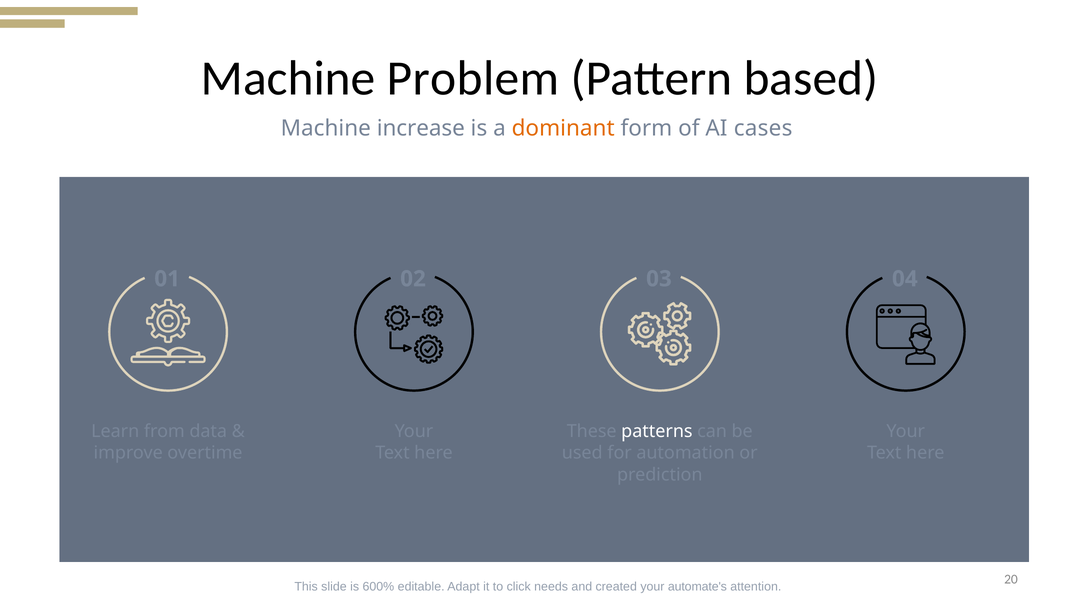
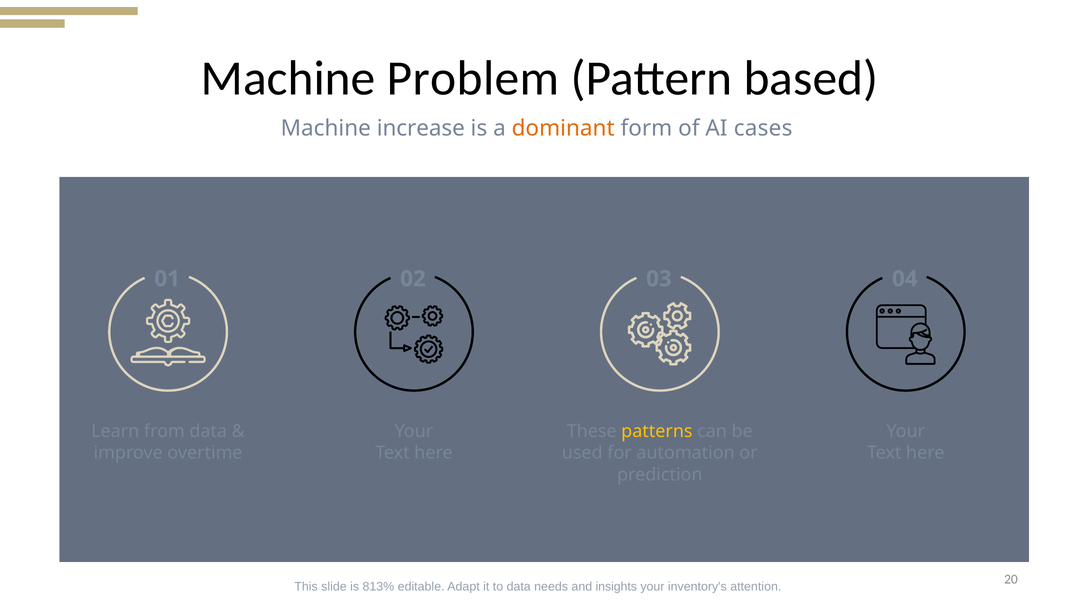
patterns colour: white -> yellow
600%: 600% -> 813%
to click: click -> data
created: created -> insights
automate's: automate's -> inventory's
